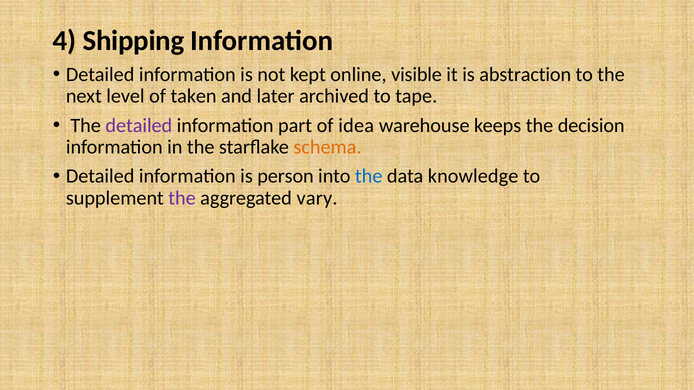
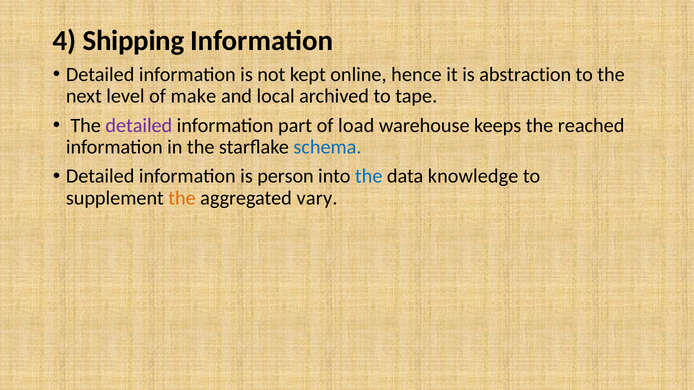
visible: visible -> hence
taken: taken -> make
later: later -> local
idea: idea -> load
decision: decision -> reached
schema colour: orange -> blue
the at (182, 198) colour: purple -> orange
